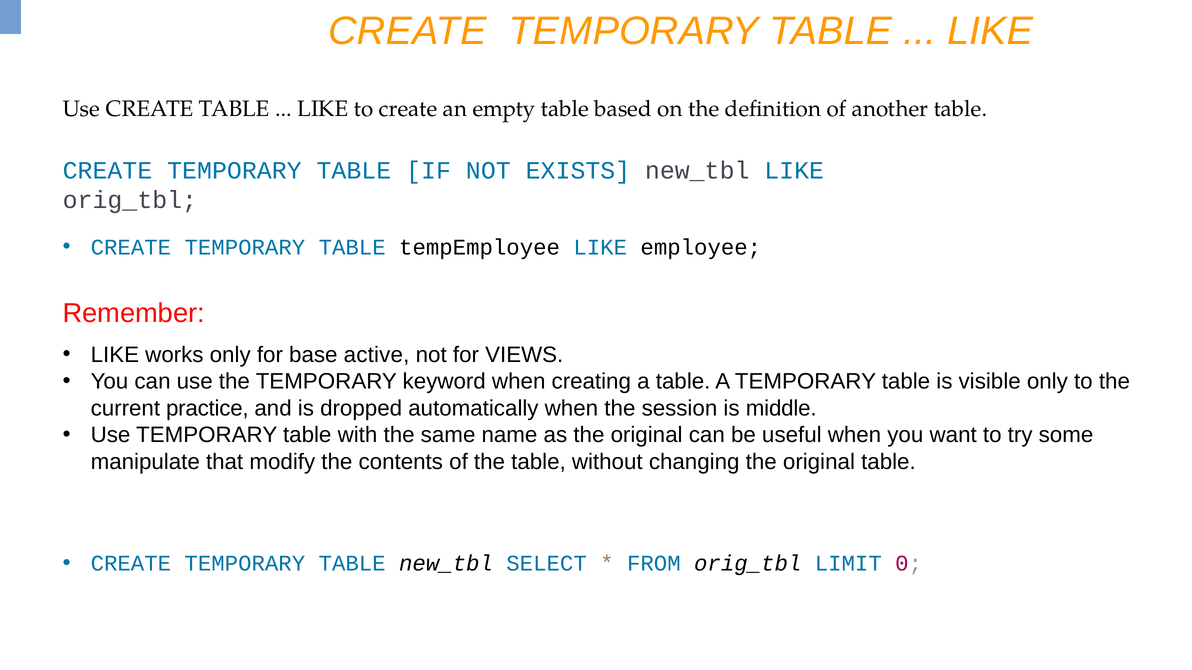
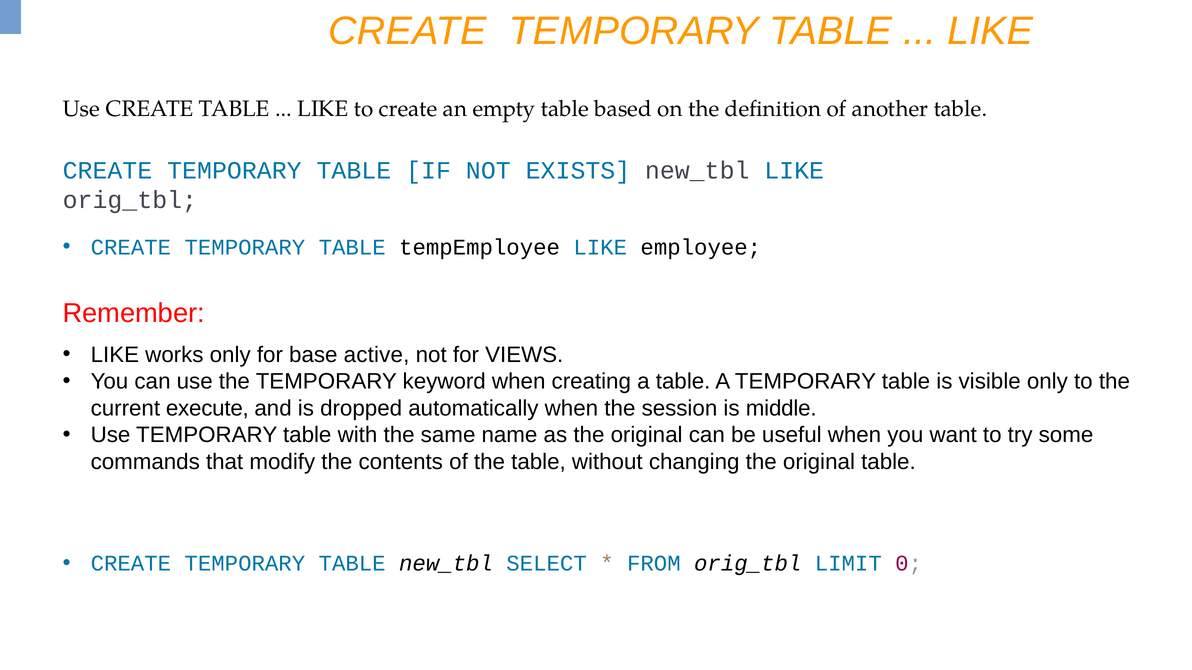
practice: practice -> execute
manipulate: manipulate -> commands
